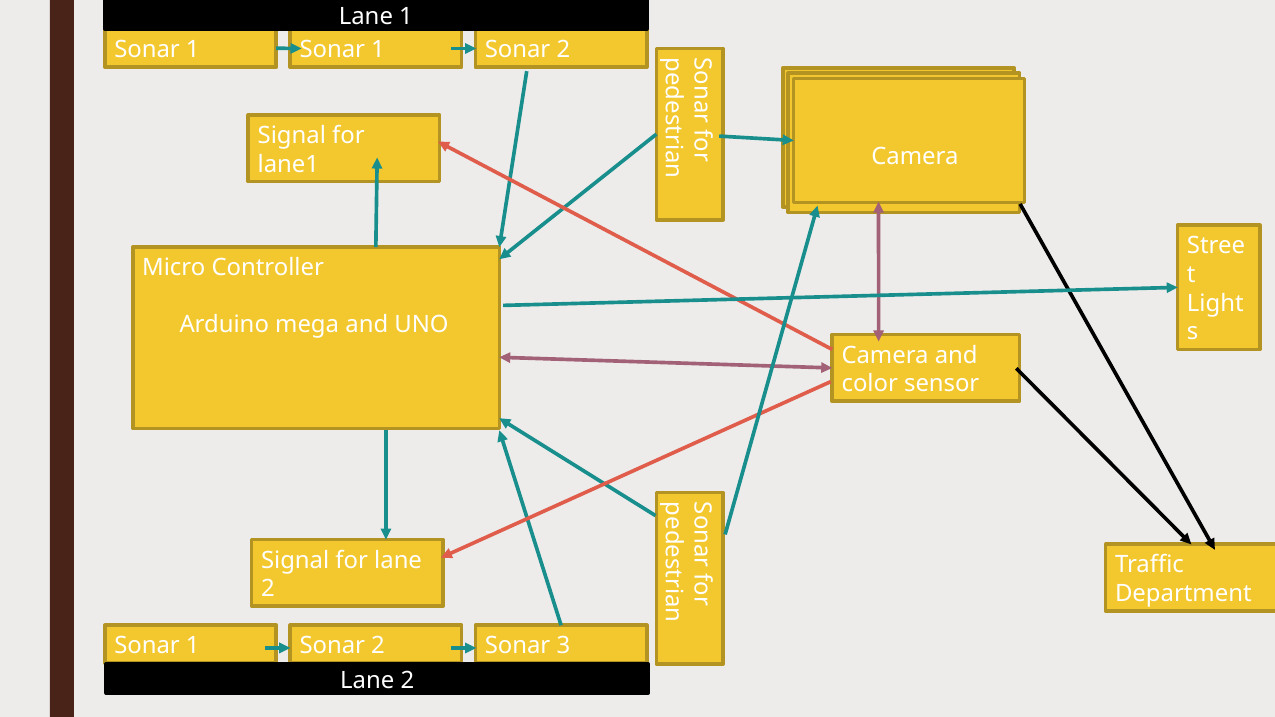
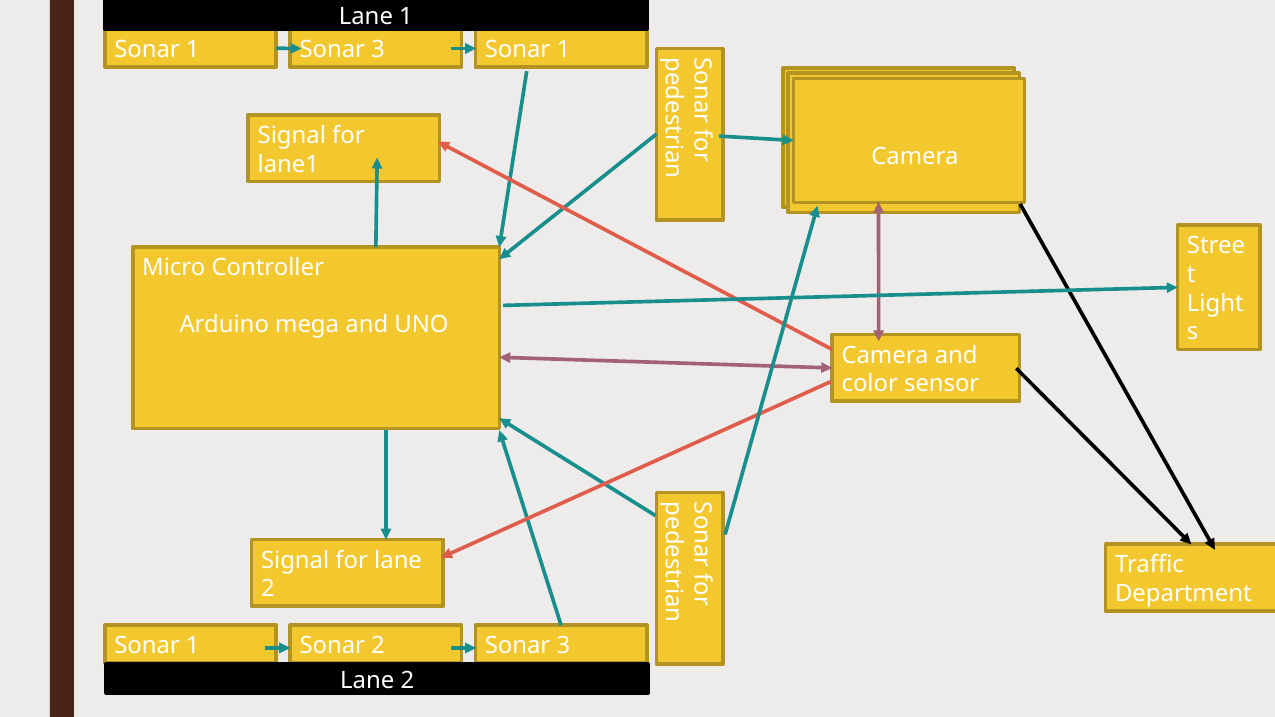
1 at (378, 50): 1 -> 3
2 at (563, 50): 2 -> 1
